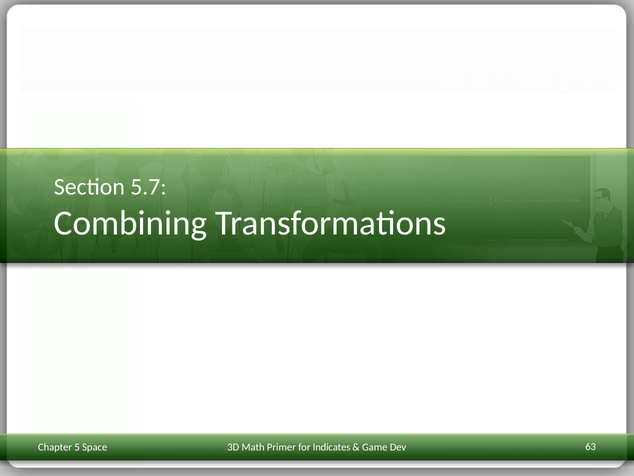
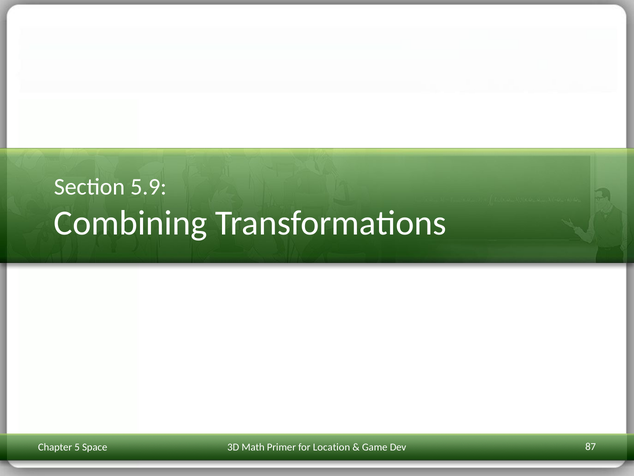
5.7: 5.7 -> 5.9
Indicates: Indicates -> Location
63: 63 -> 87
